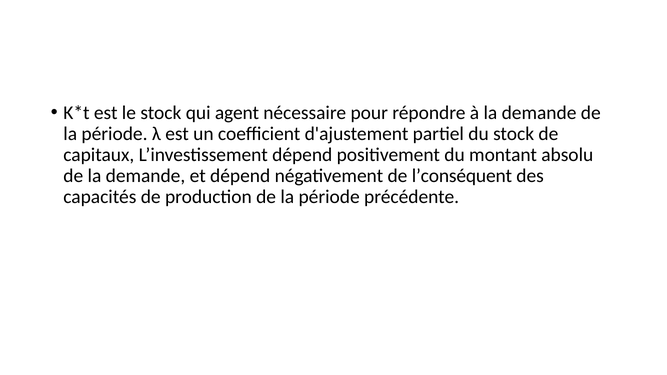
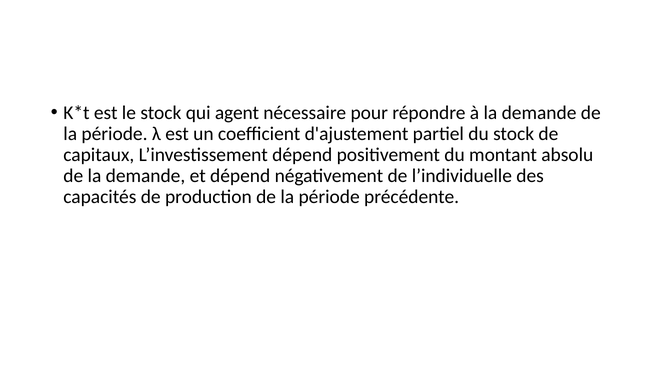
l’conséquent: l’conséquent -> l’individuelle
